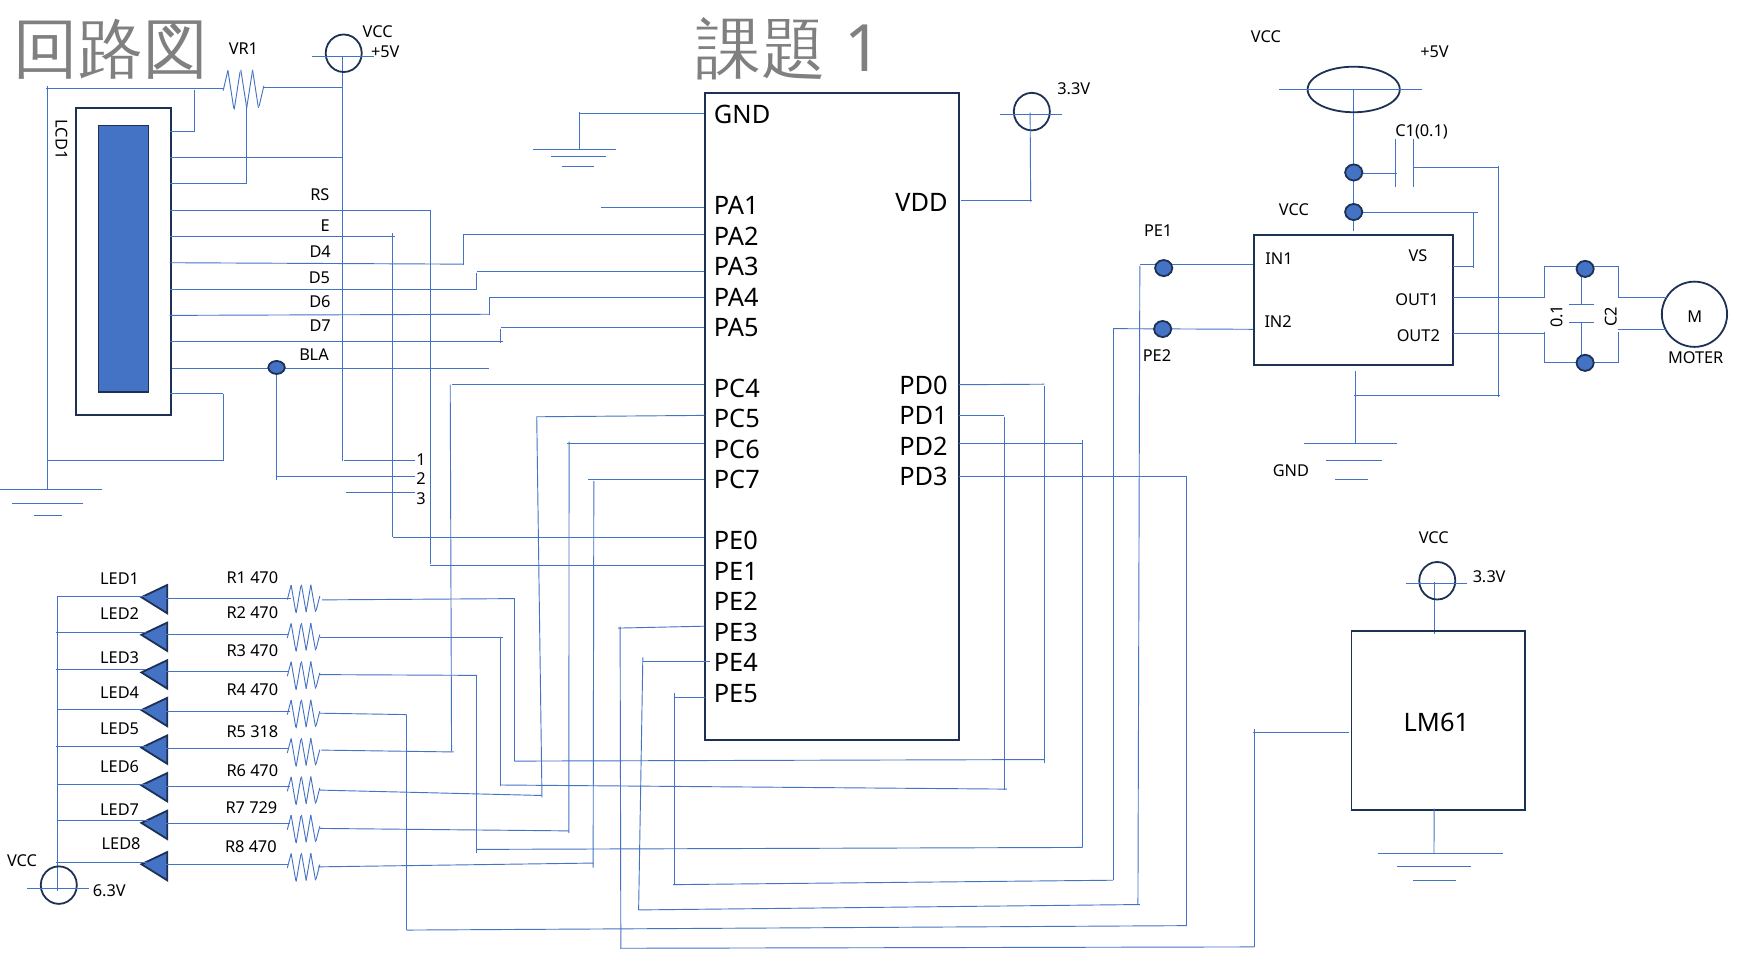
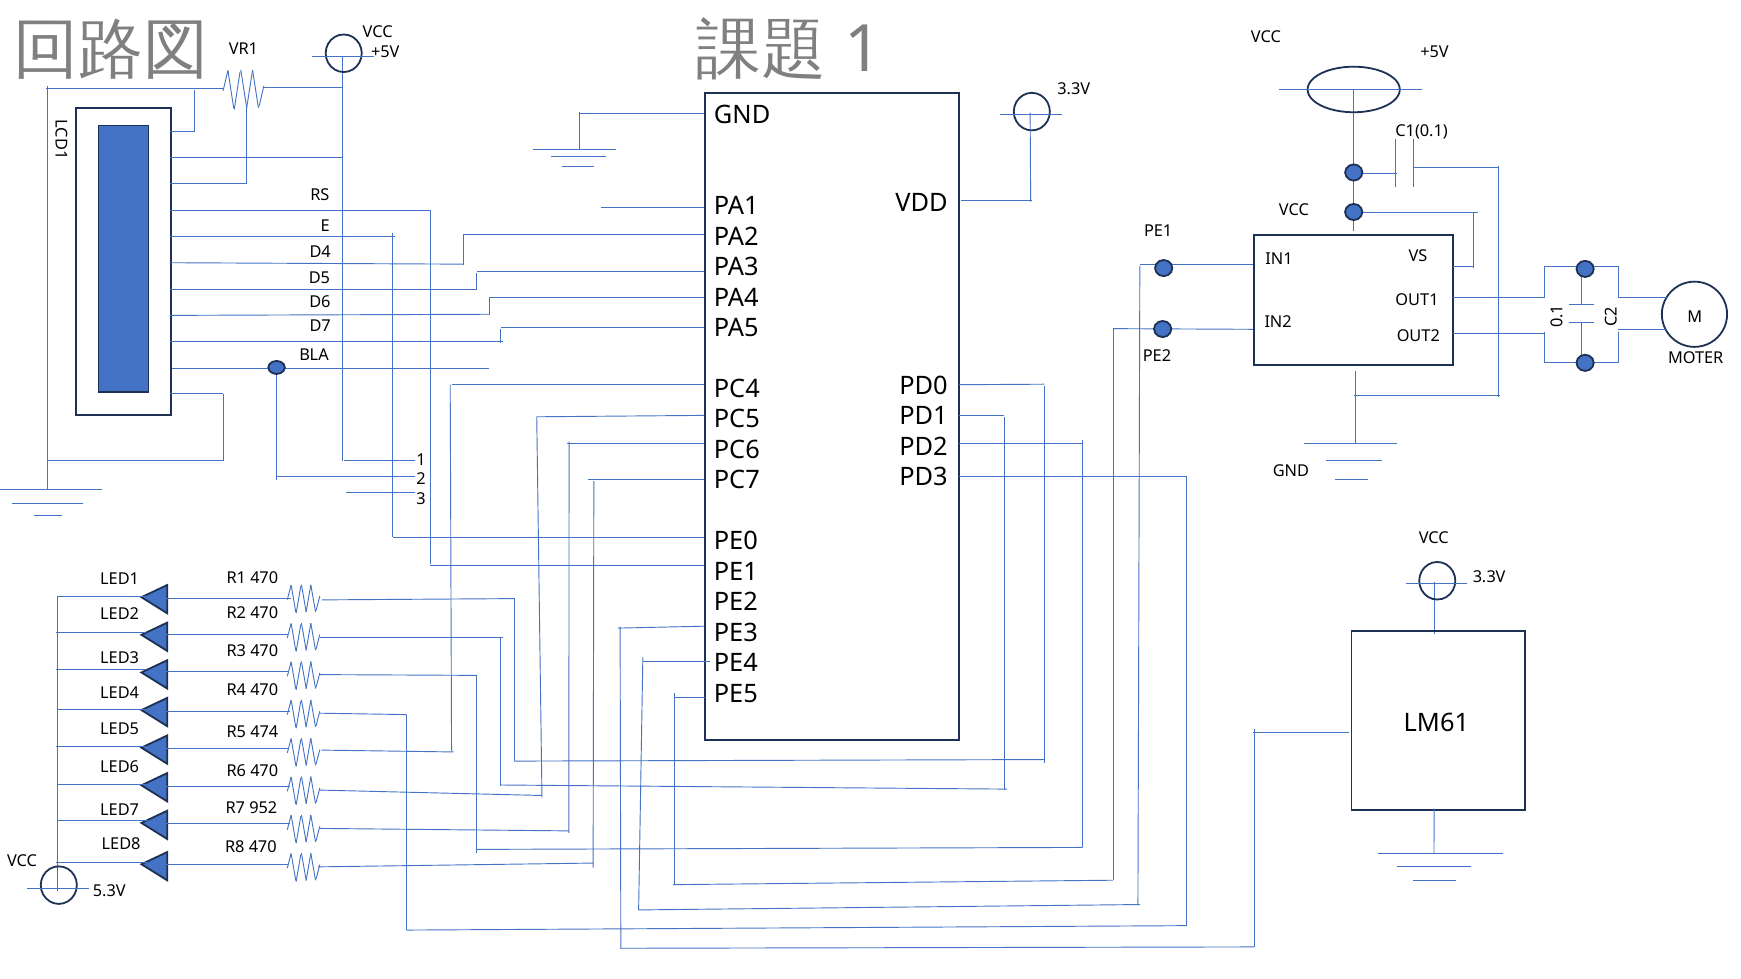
318: 318 -> 474
729: 729 -> 952
6.3V: 6.3V -> 5.3V
